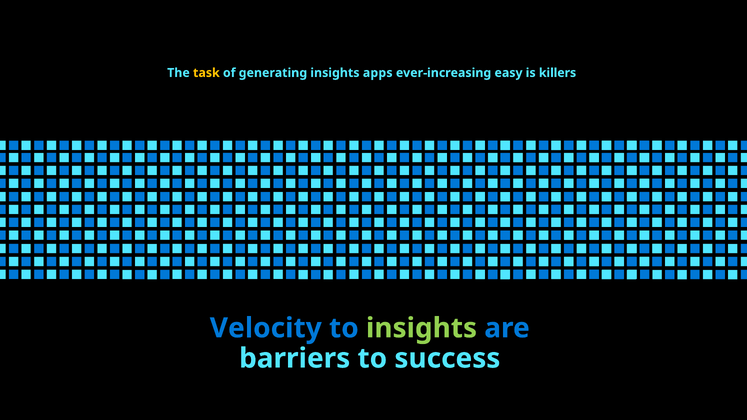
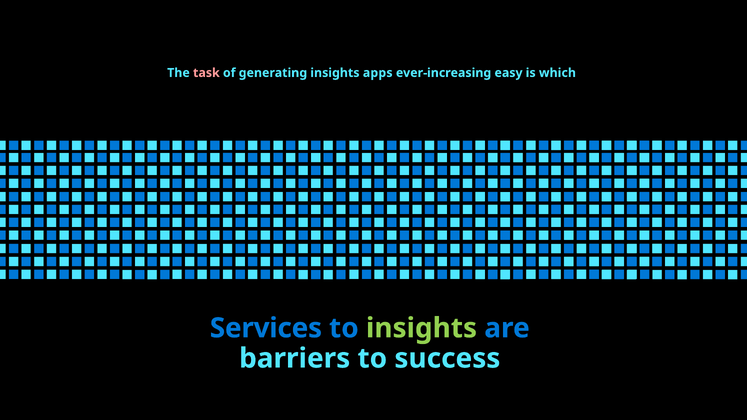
task colour: yellow -> pink
killers: killers -> which
Velocity: Velocity -> Services
